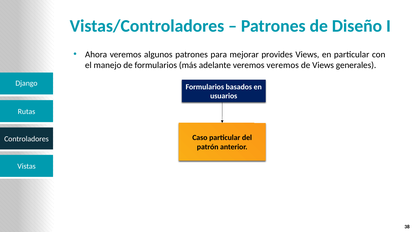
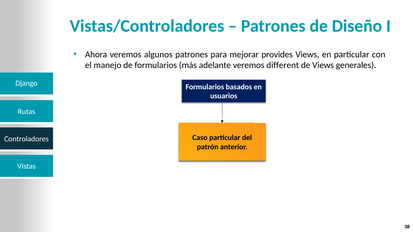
veremos veremos: veremos -> different
